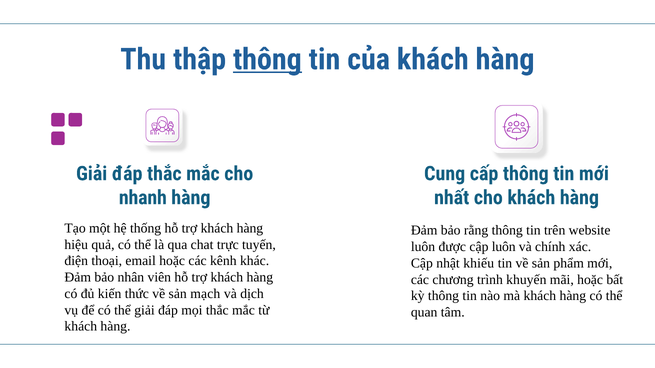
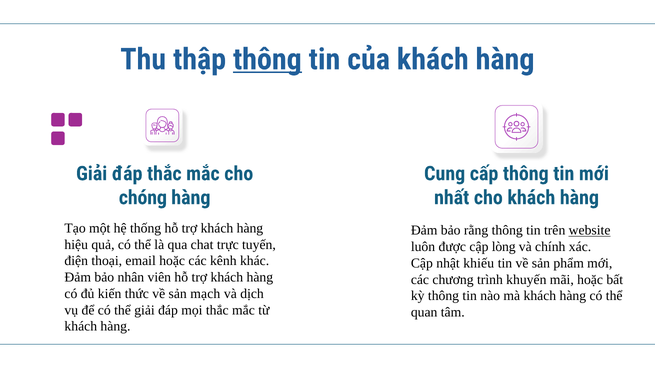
nhanh: nhanh -> chóng
website underline: none -> present
cập luôn: luôn -> lòng
